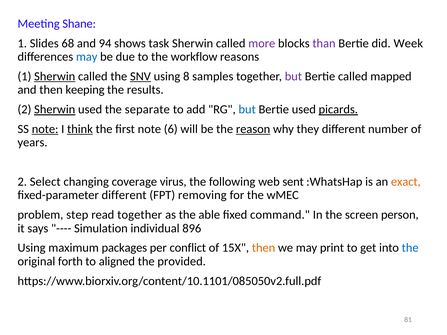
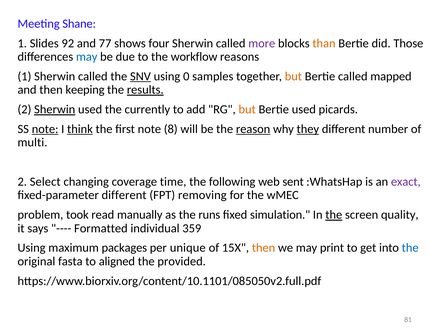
68: 68 -> 92
94: 94 -> 77
task: task -> four
than colour: purple -> orange
Week: Week -> Those
Sherwin at (55, 77) underline: present -> none
8: 8 -> 0
but at (293, 77) colour: purple -> orange
results underline: none -> present
separate: separate -> currently
but at (247, 110) colour: blue -> orange
picards underline: present -> none
6: 6 -> 8
they underline: none -> present
years: years -> multi
virus: virus -> time
exact colour: orange -> purple
step: step -> took
read together: together -> manually
able: able -> runs
command: command -> simulation
the at (334, 215) underline: none -> present
person: person -> quality
Simulation: Simulation -> Formatted
896: 896 -> 359
conflict: conflict -> unique
forth: forth -> fasta
